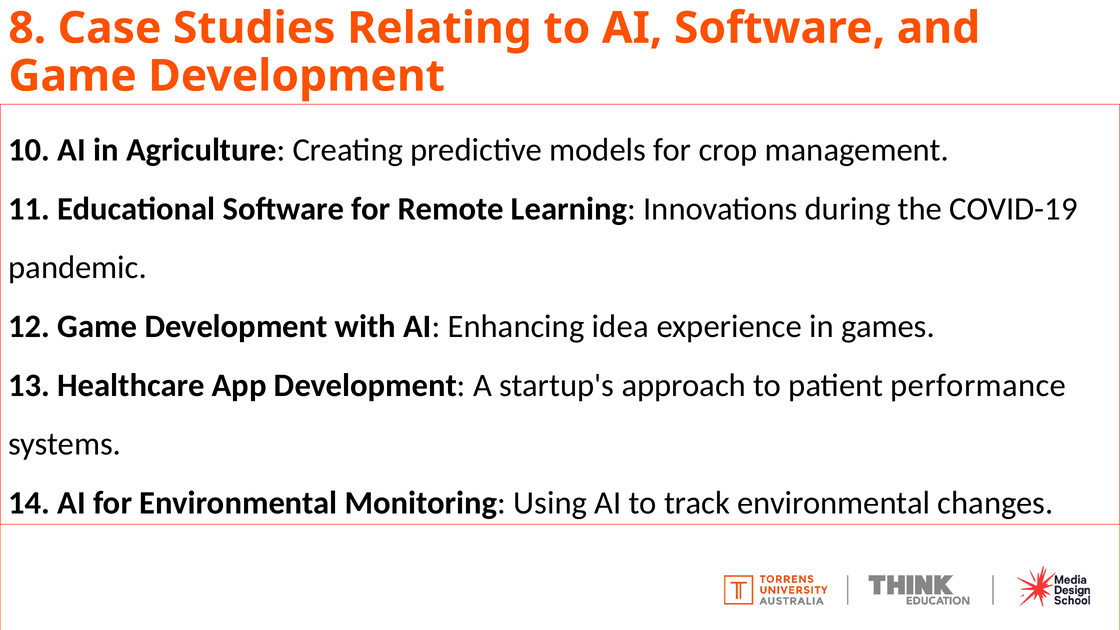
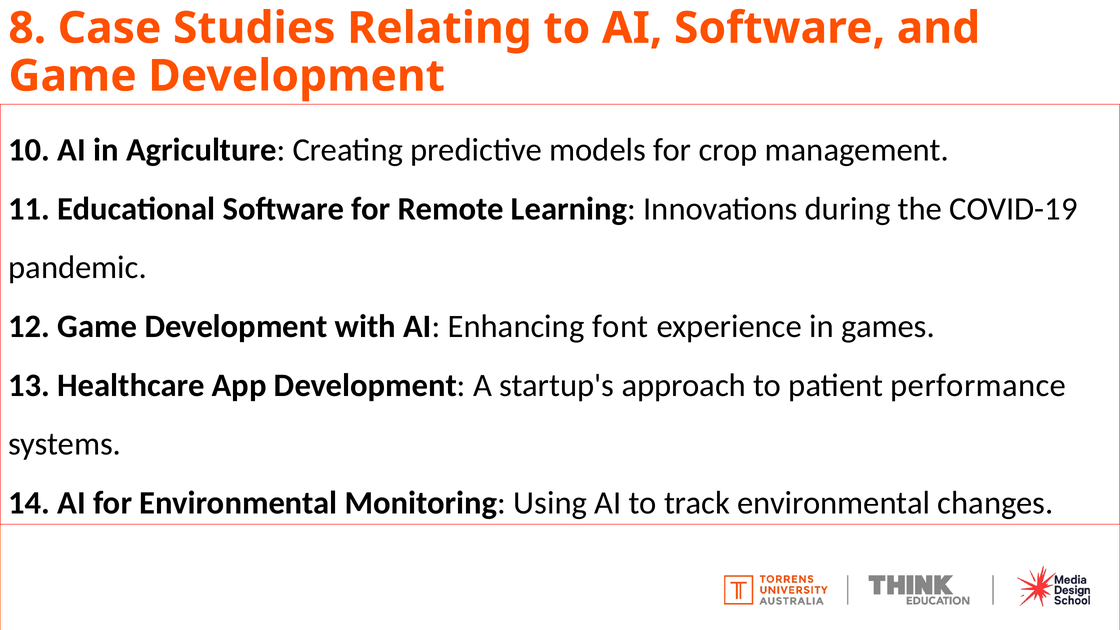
idea: idea -> font
